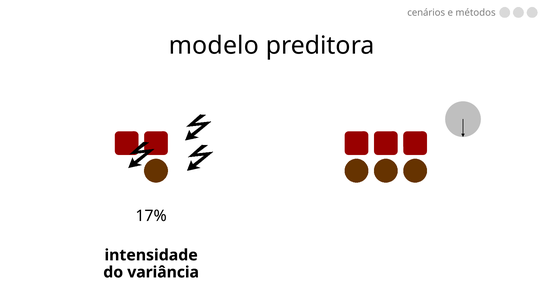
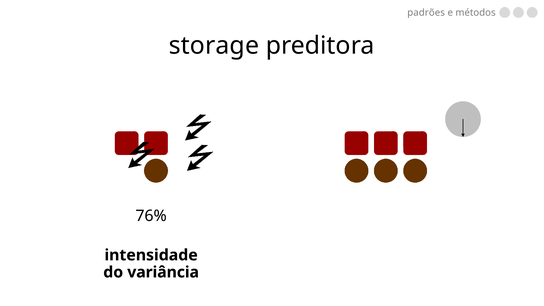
cenários: cenários -> padrões
modelo: modelo -> storage
17%: 17% -> 76%
